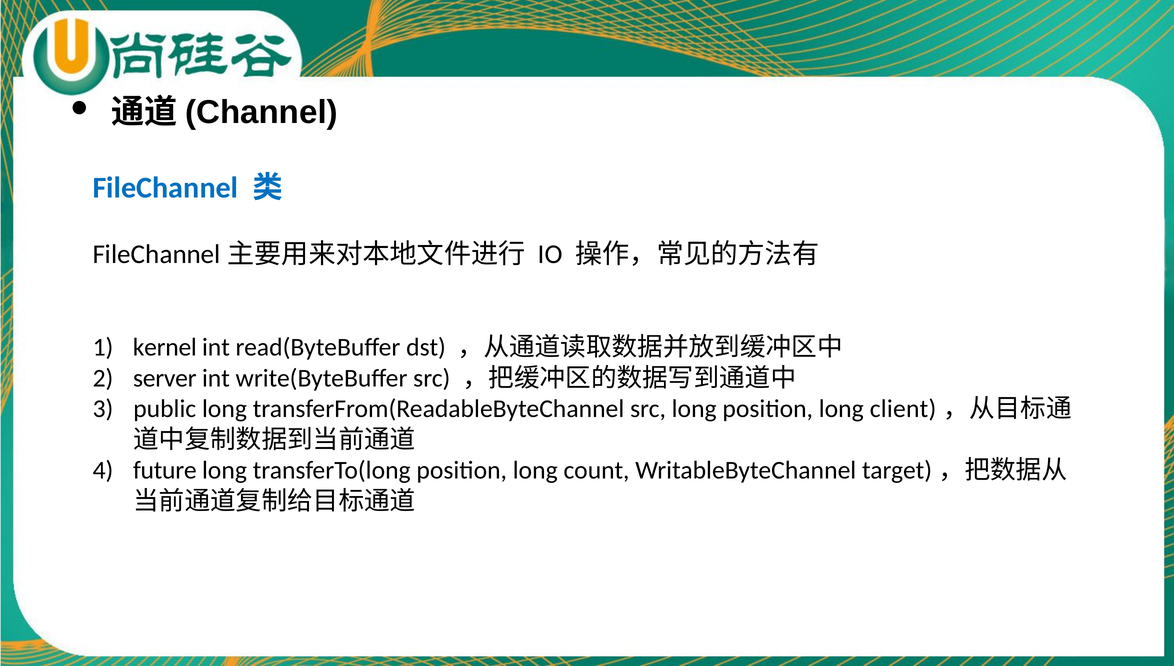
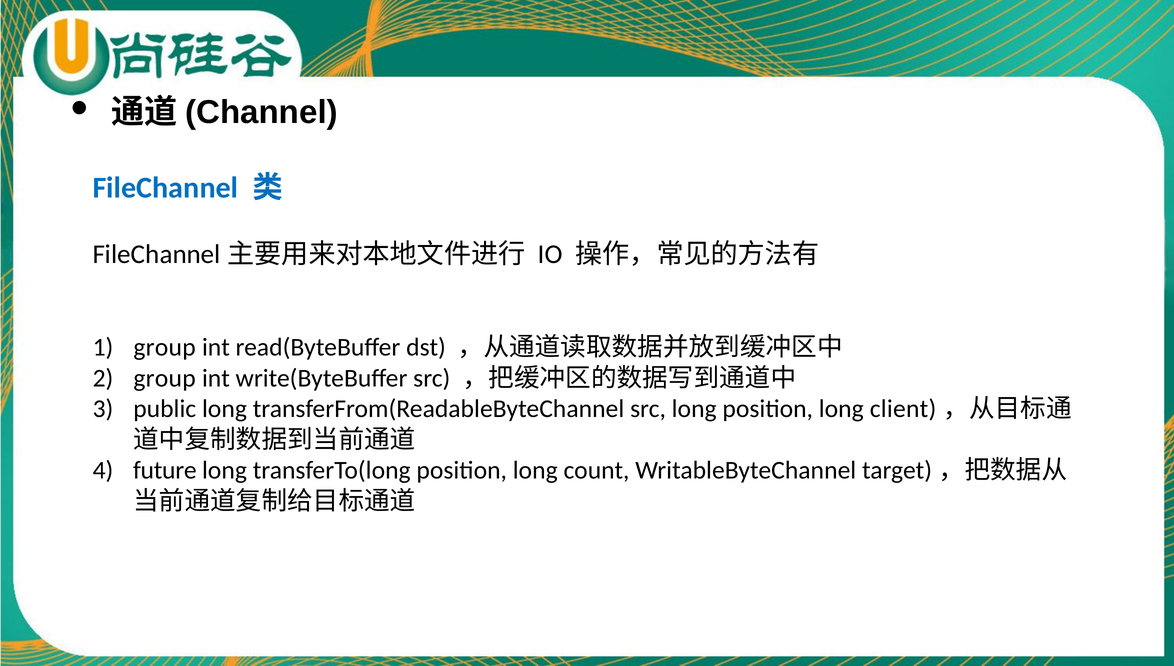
kernel at (165, 347): kernel -> group
server at (165, 378): server -> group
